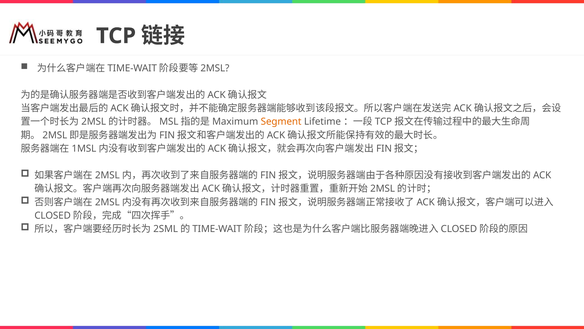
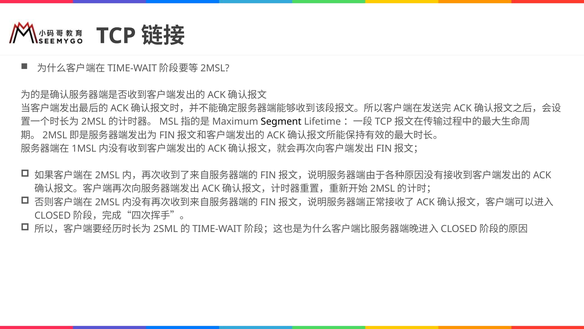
Segment colour: orange -> black
